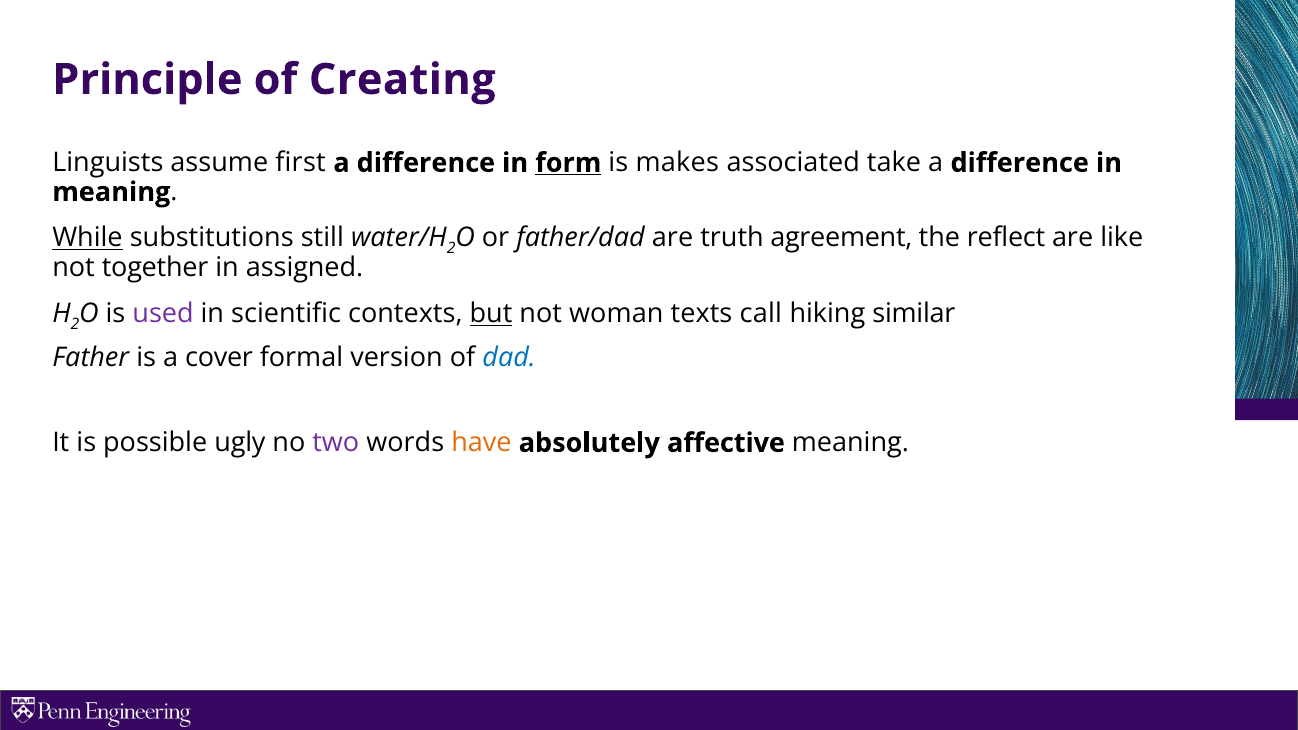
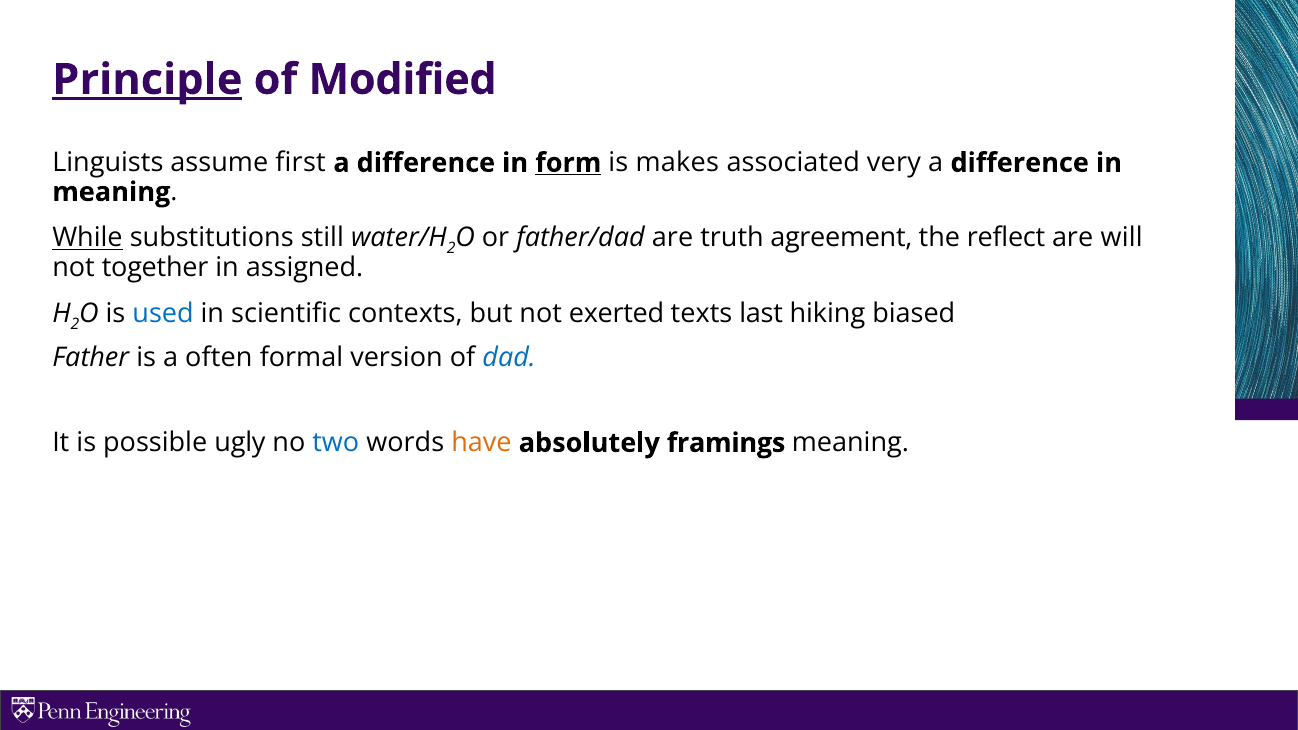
Principle underline: none -> present
Creating: Creating -> Modified
take: take -> very
like: like -> will
used colour: purple -> blue
but underline: present -> none
woman: woman -> exerted
call: call -> last
similar: similar -> biased
cover: cover -> often
two colour: purple -> blue
affective: affective -> framings
